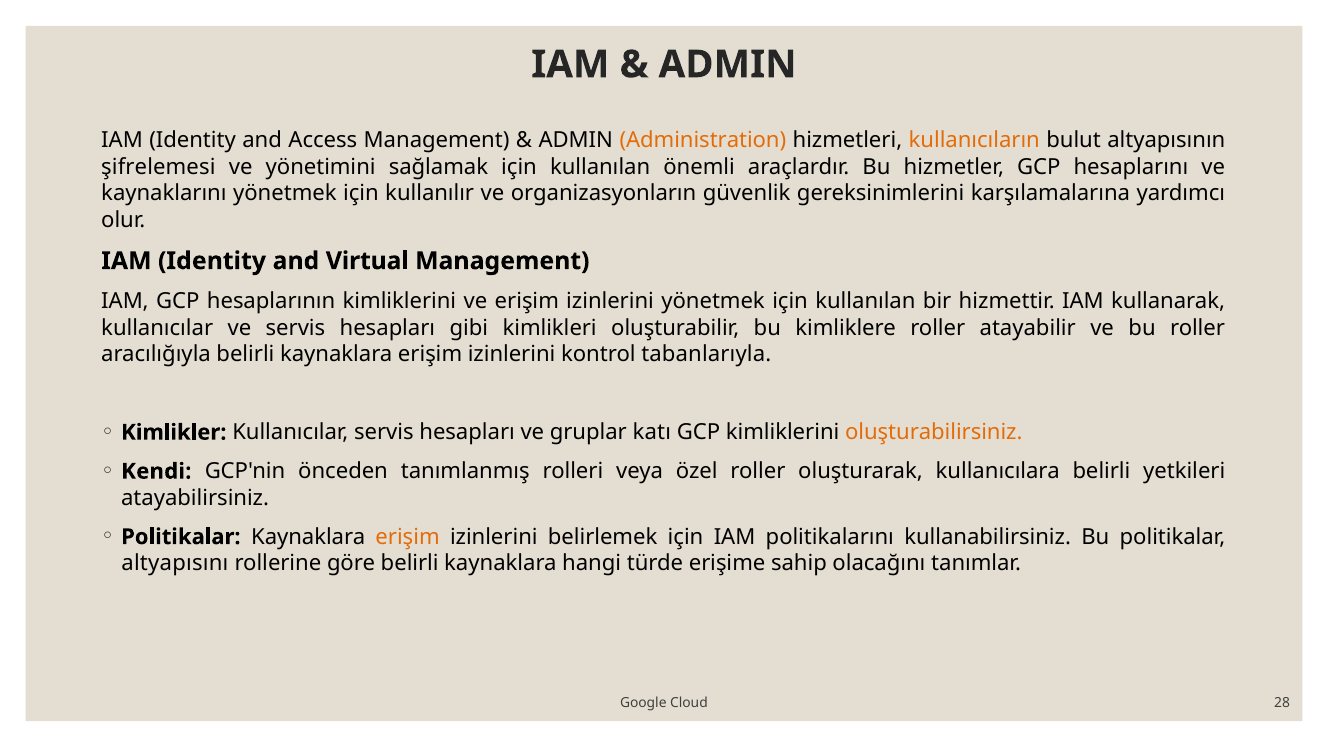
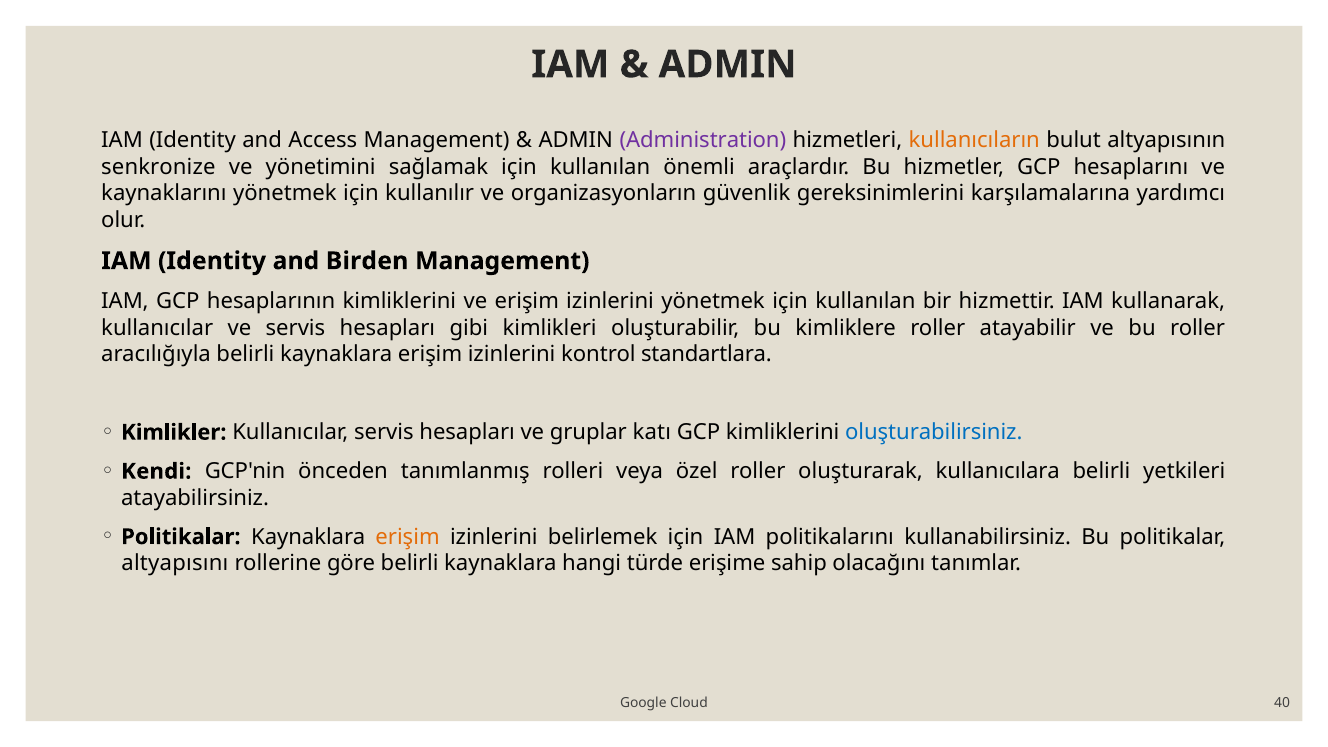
Administration colour: orange -> purple
şifrelemesi: şifrelemesi -> senkronize
Virtual: Virtual -> Birden
tabanlarıyla: tabanlarıyla -> standartlara
oluşturabilirsiniz colour: orange -> blue
28: 28 -> 40
